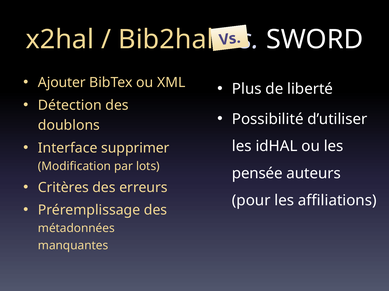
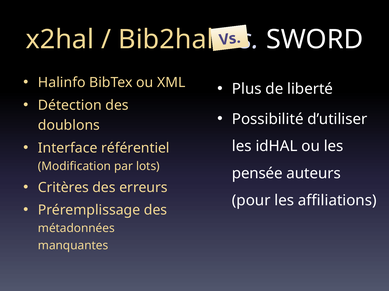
Ajouter: Ajouter -> Halinfo
supprimer: supprimer -> référentiel
